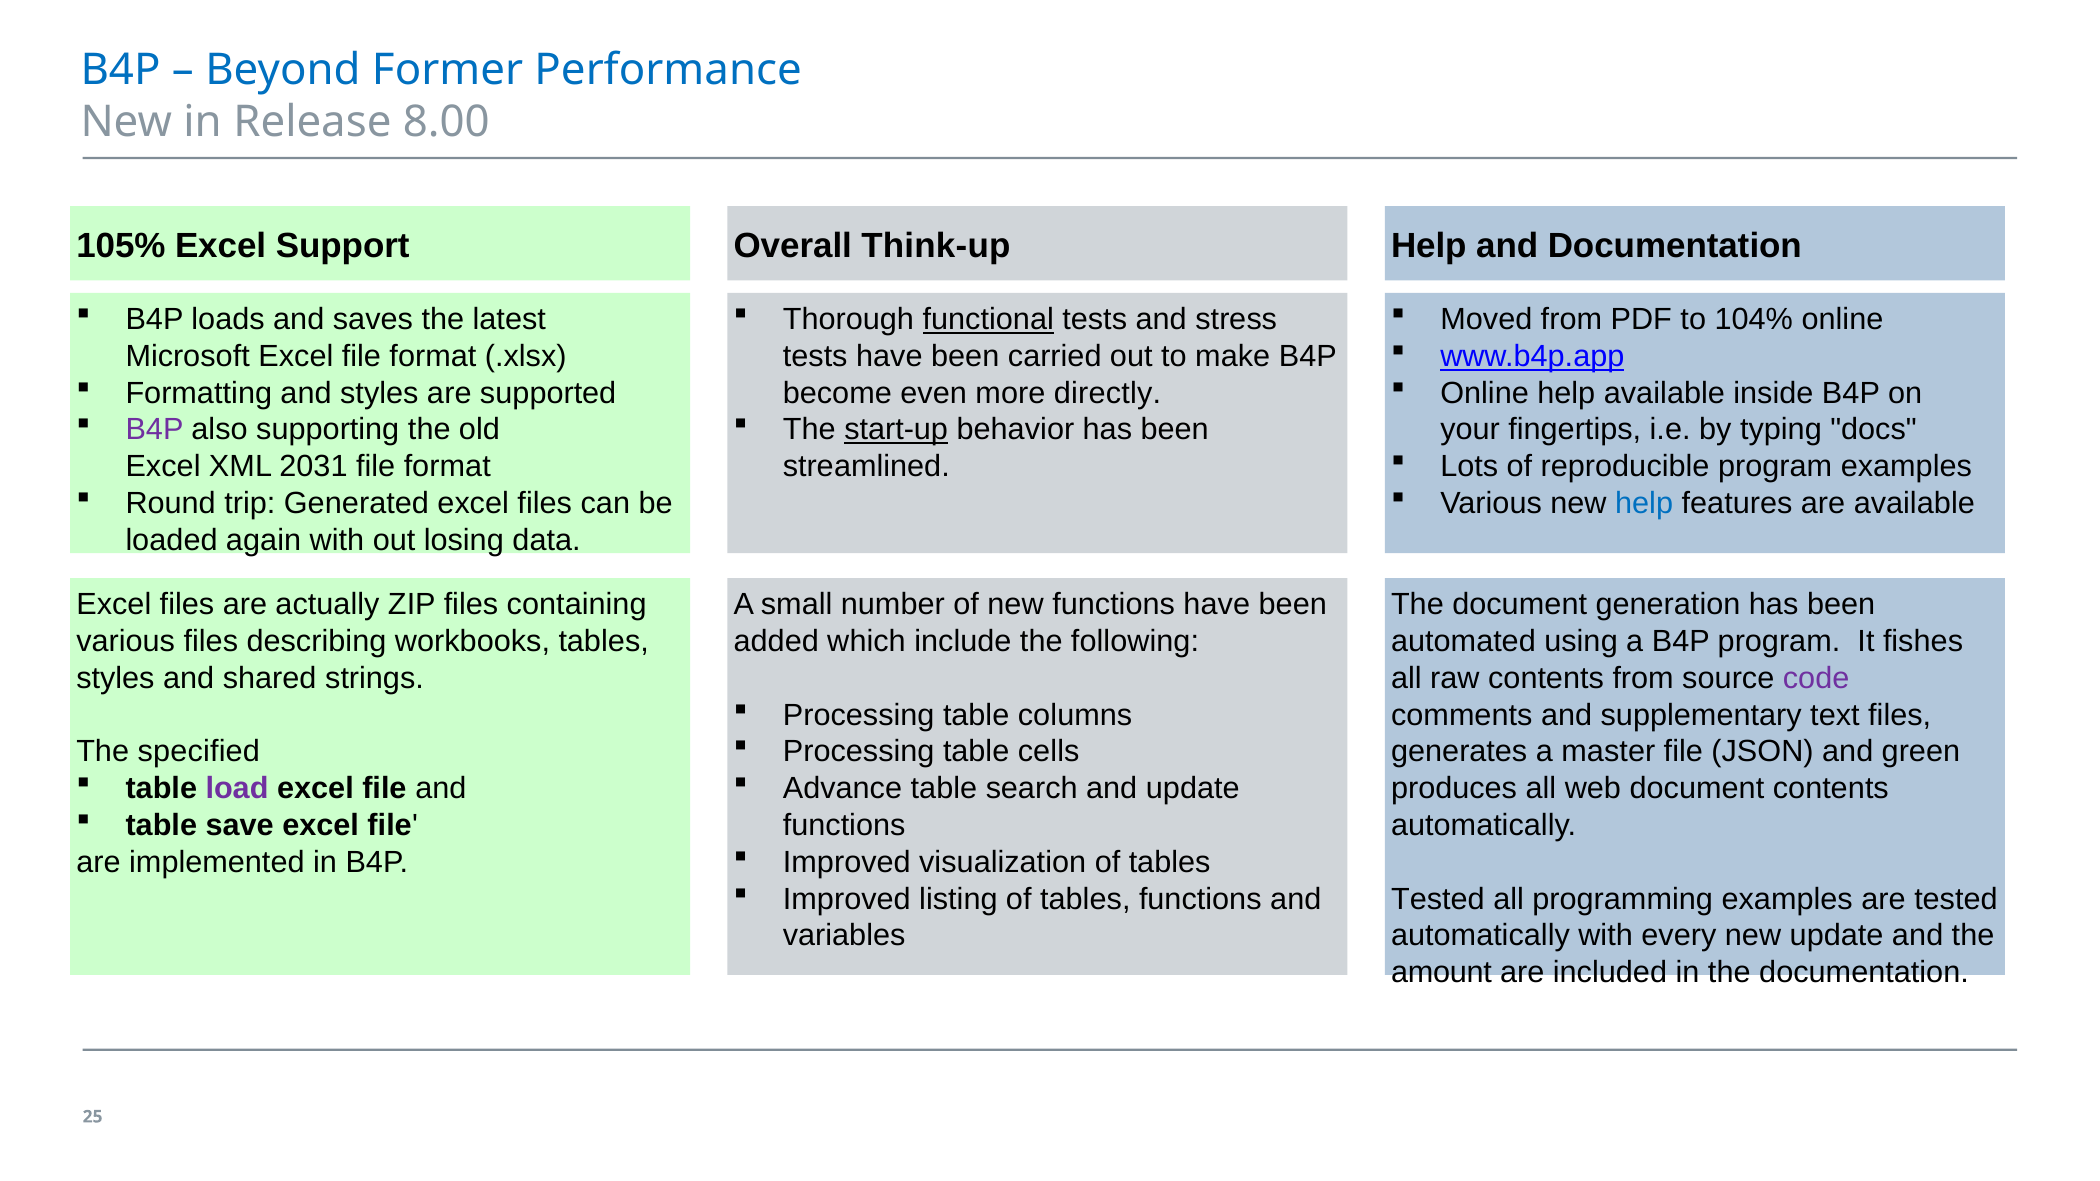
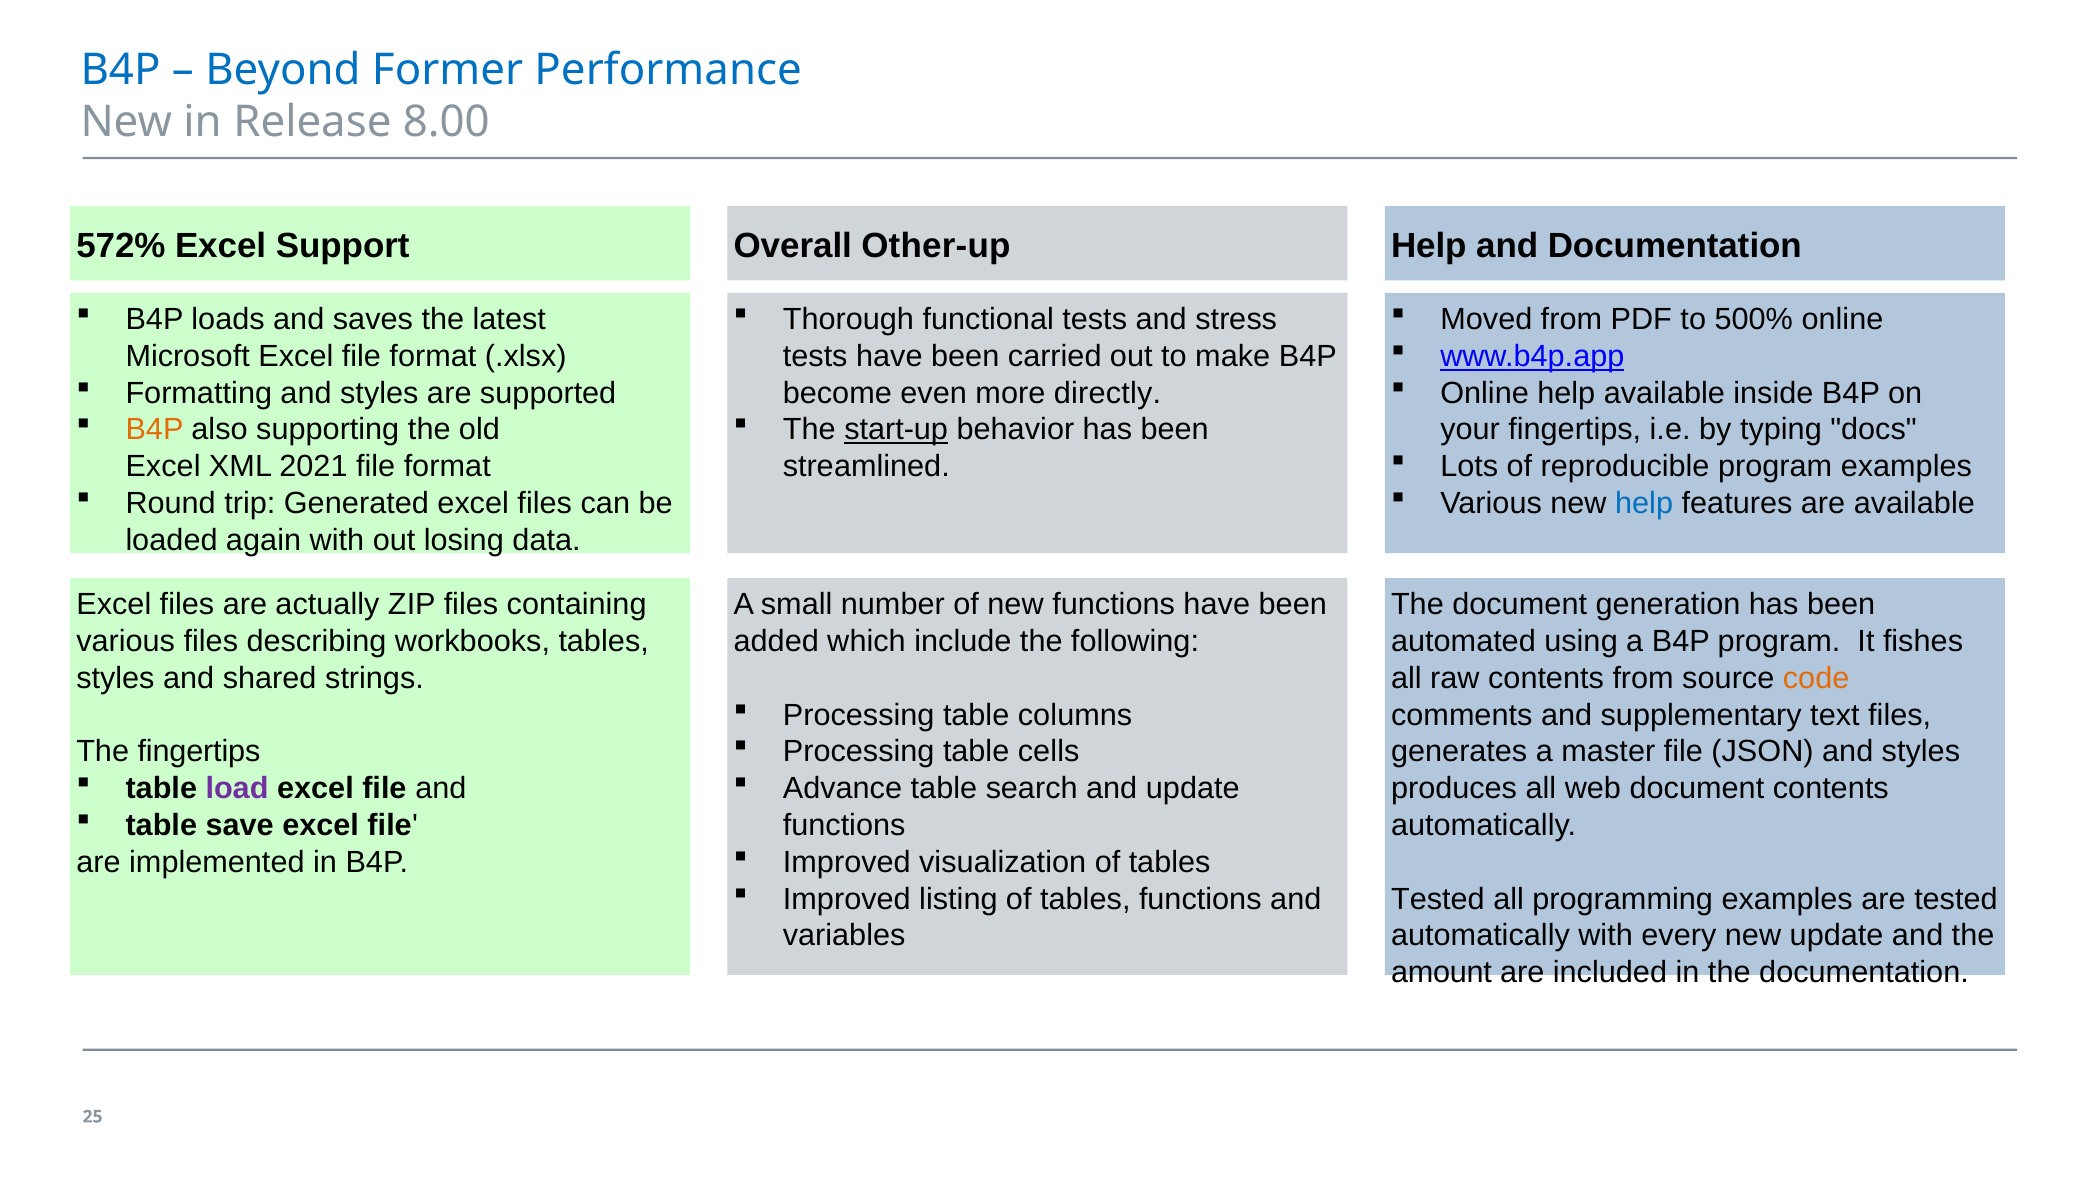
105%: 105% -> 572%
Think-up: Think-up -> Other-up
functional underline: present -> none
104%: 104% -> 500%
B4P at (154, 430) colour: purple -> orange
2031: 2031 -> 2021
code colour: purple -> orange
The specified: specified -> fingertips
JSON and green: green -> styles
